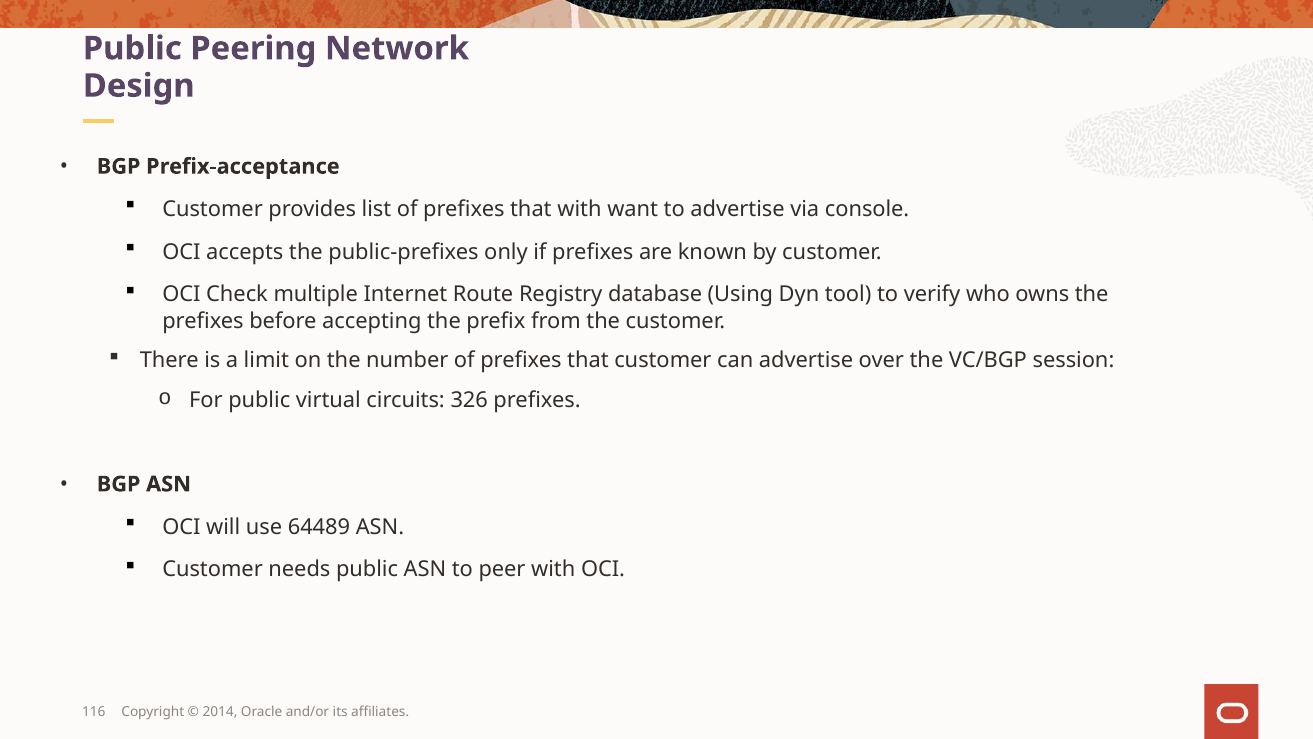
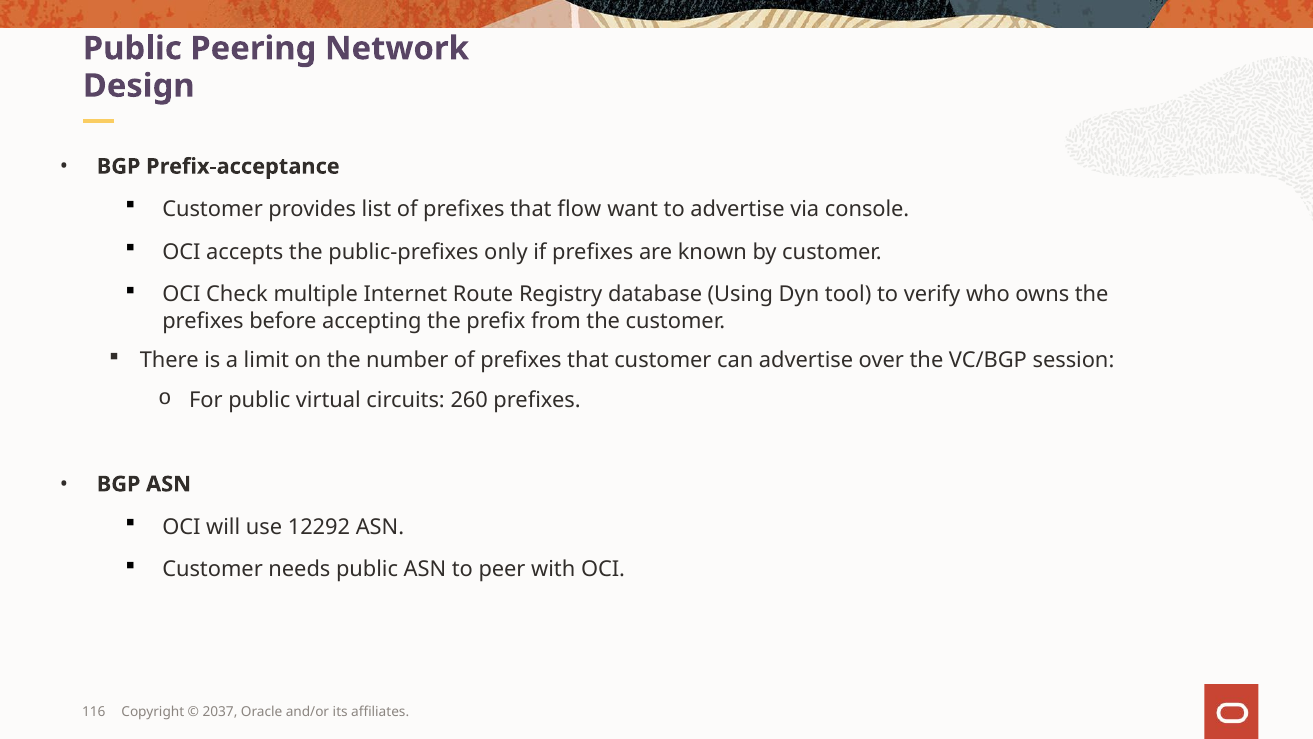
that with: with -> flow
326: 326 -> 260
64489: 64489 -> 12292
2014: 2014 -> 2037
